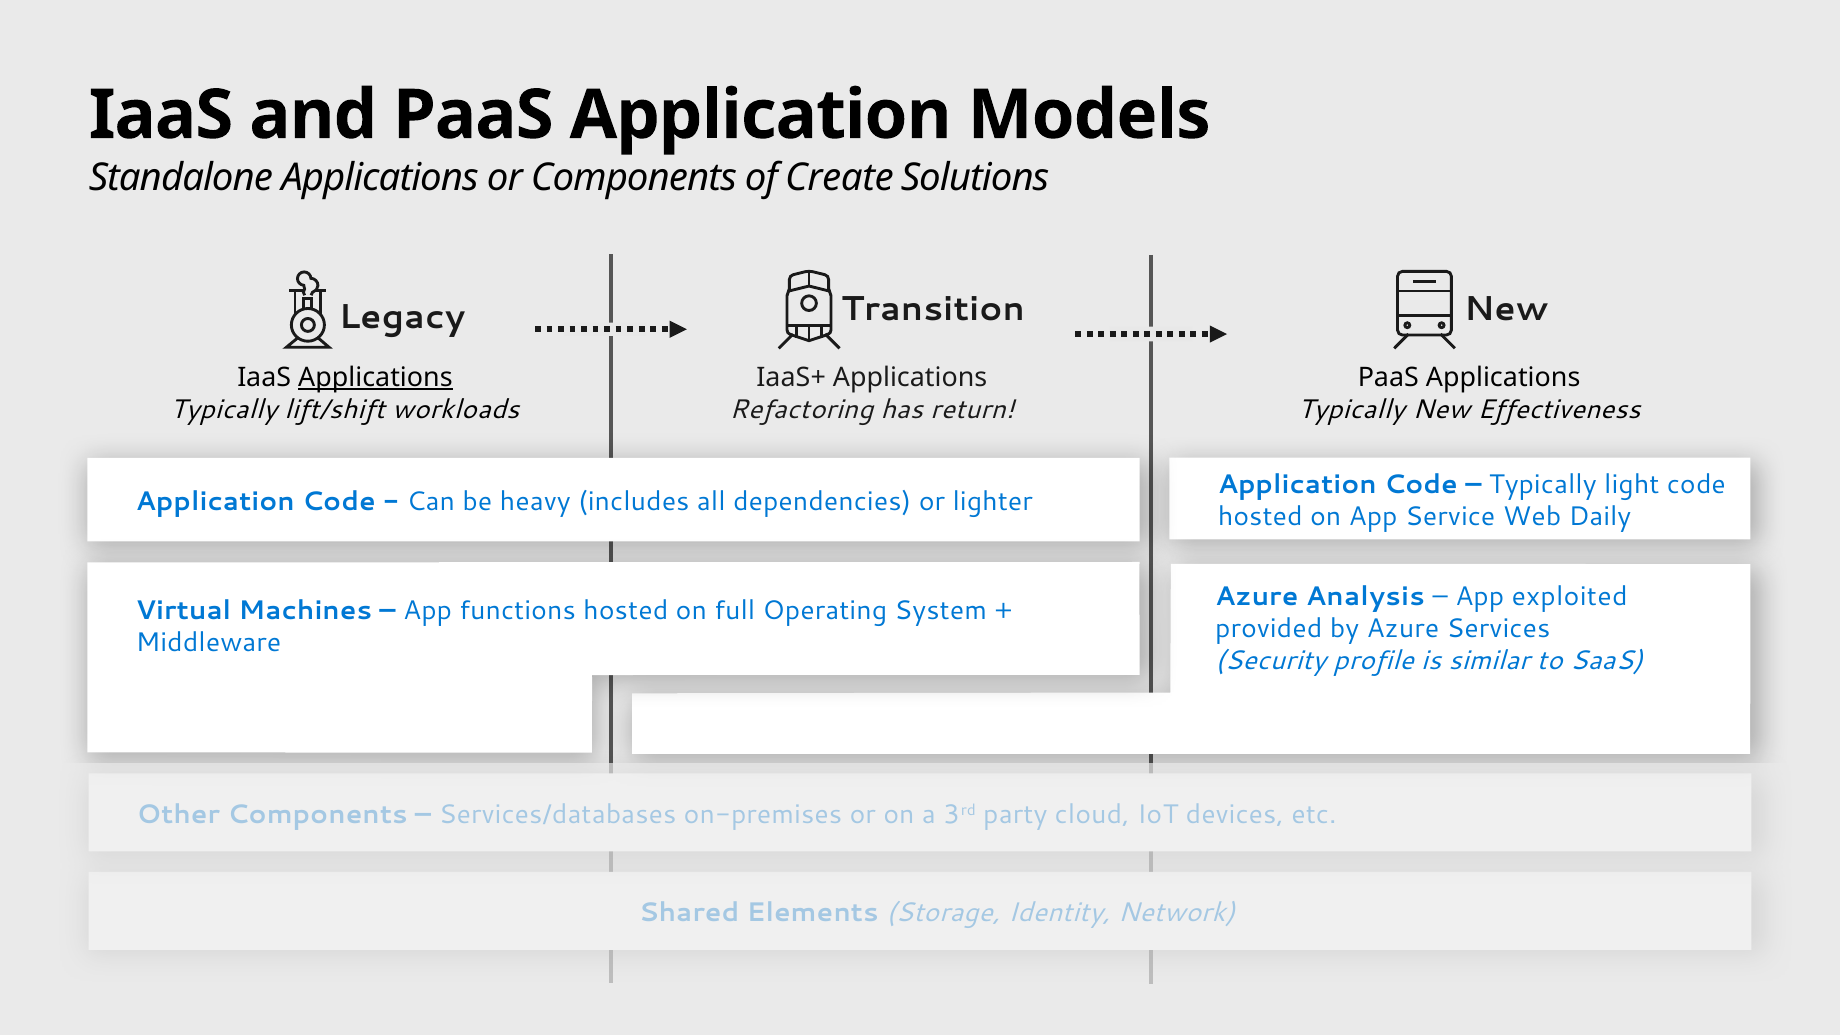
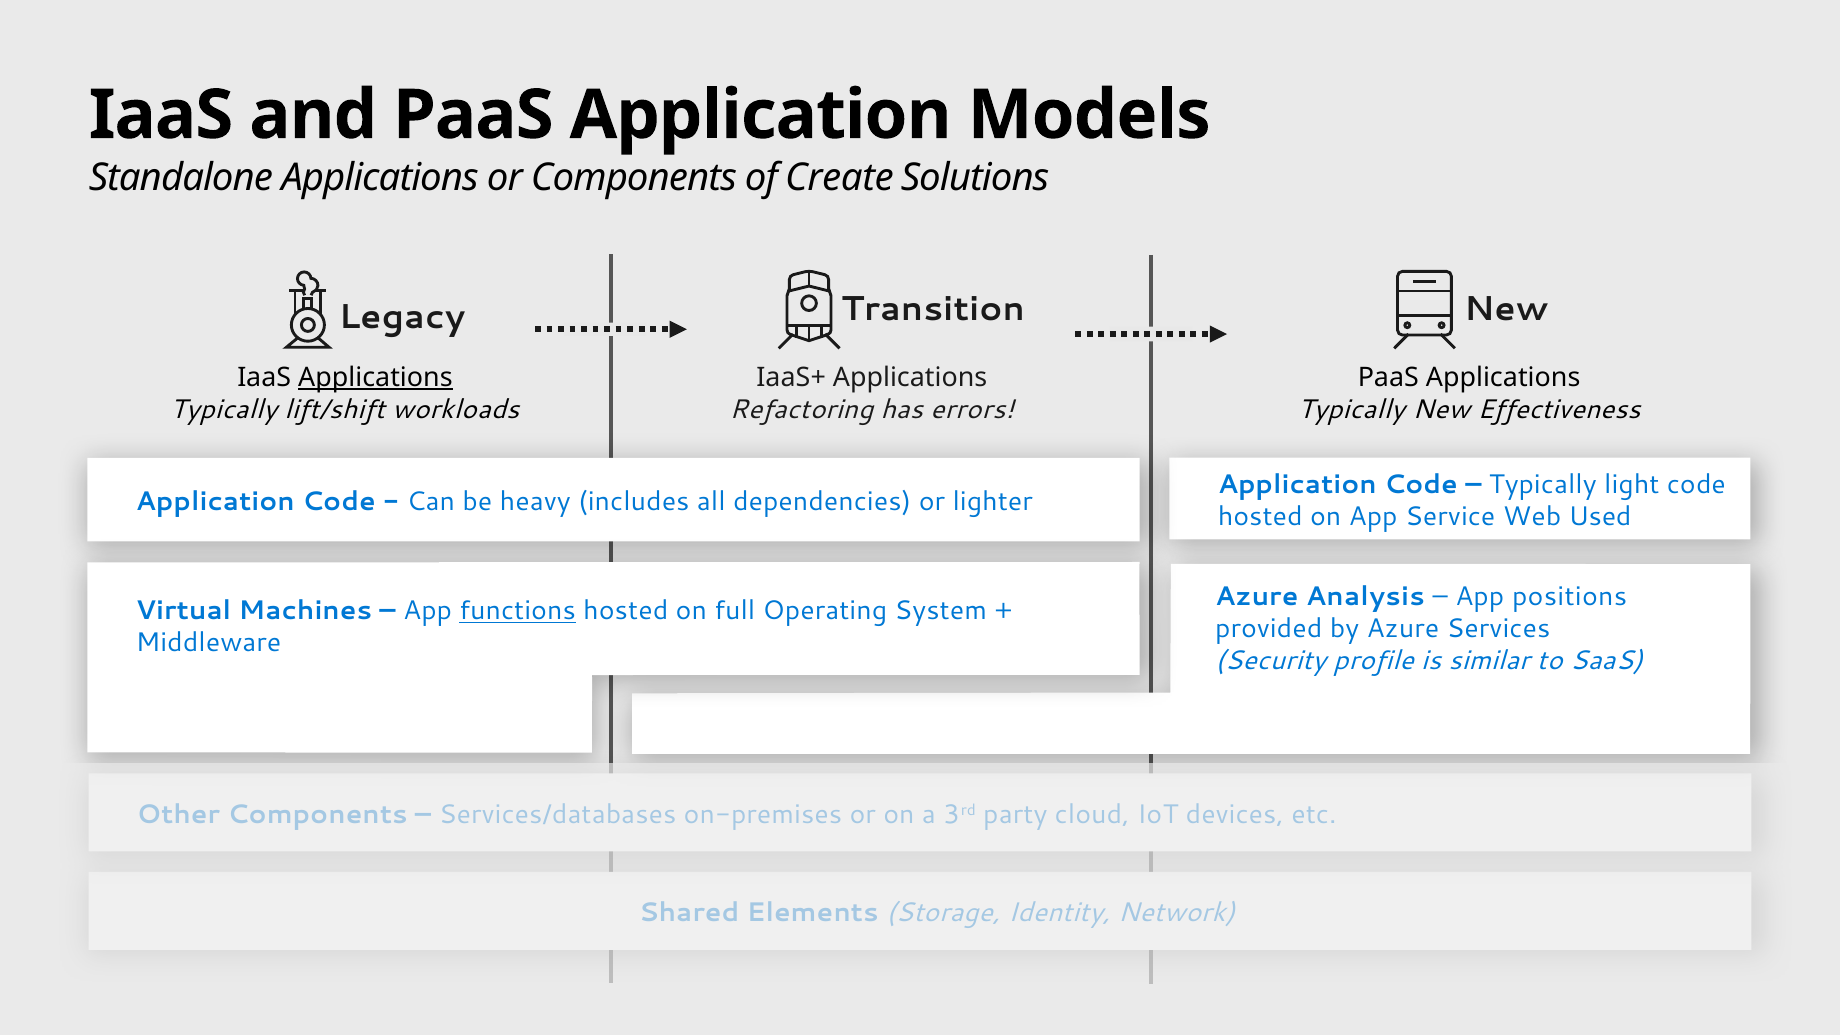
return: return -> errors
Daily: Daily -> Used
exploited: exploited -> positions
functions underline: none -> present
